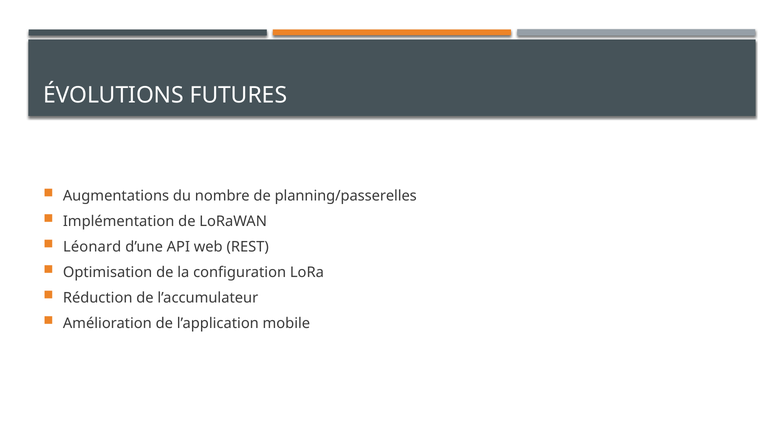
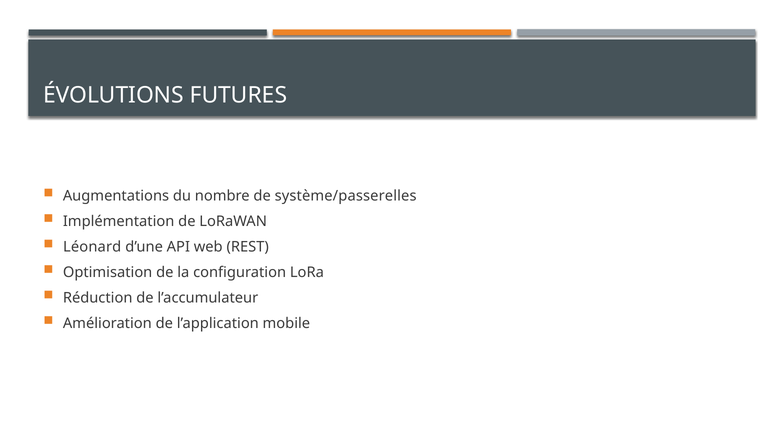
planning/passerelles: planning/passerelles -> système/passerelles
